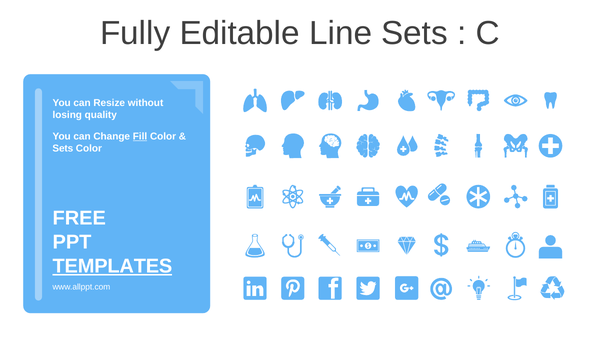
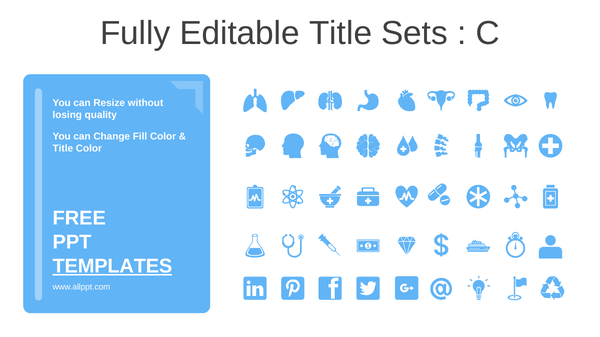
Editable Line: Line -> Title
Fill underline: present -> none
Sets at (63, 149): Sets -> Title
